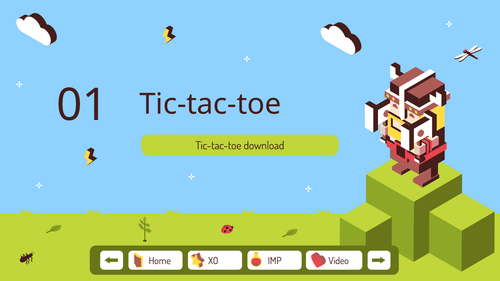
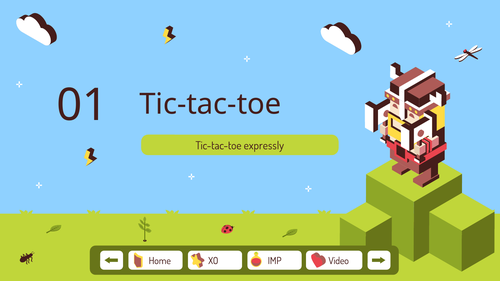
download: download -> expressly
